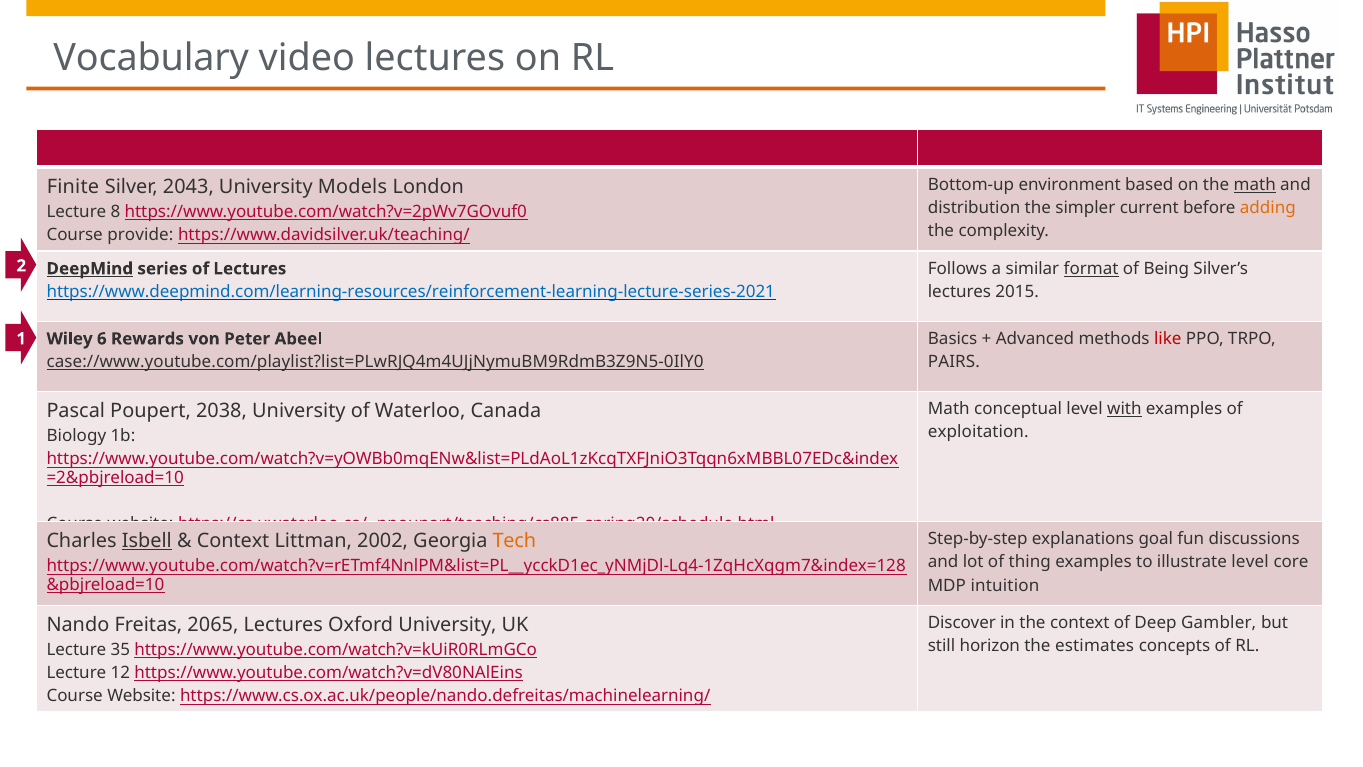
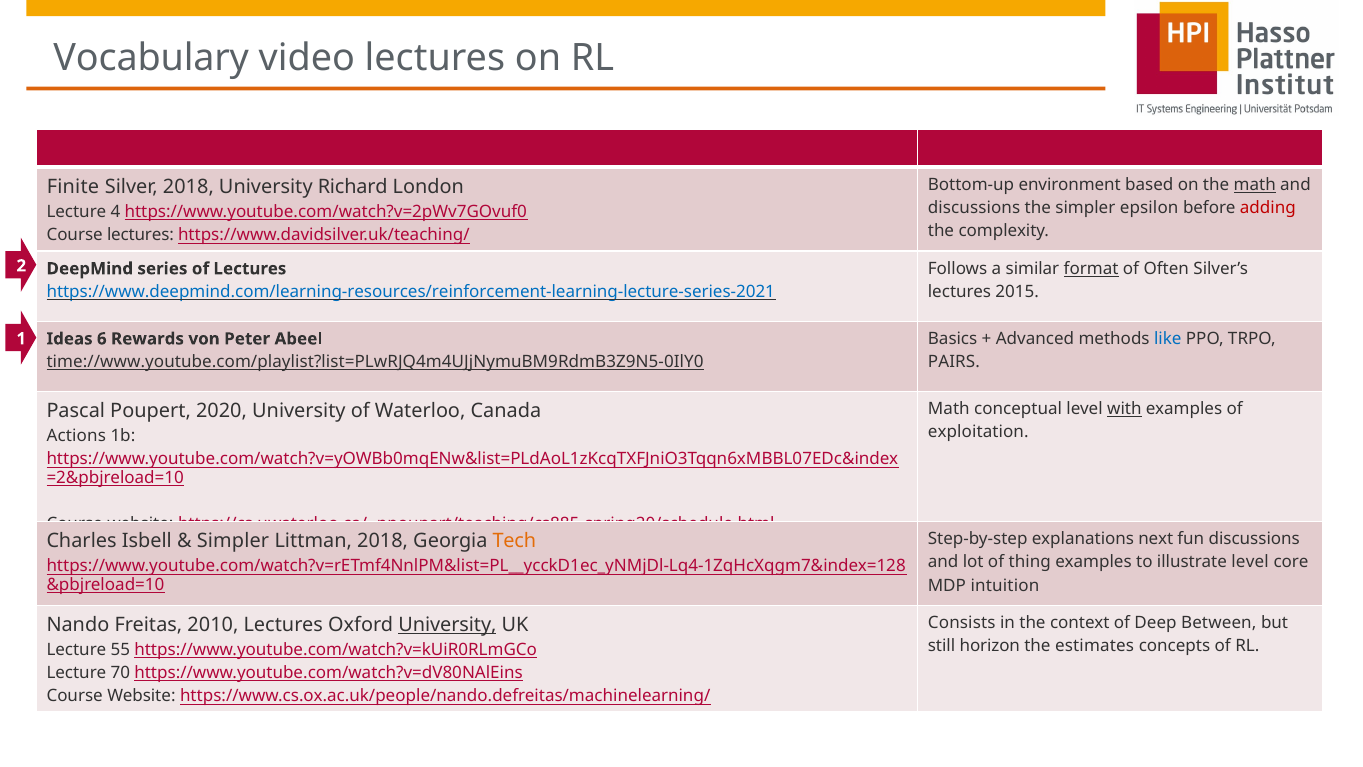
Silver 2043: 2043 -> 2018
Models: Models -> Richard
distribution at (974, 208): distribution -> discussions
current: current -> epsilon
adding colour: orange -> red
8: 8 -> 4
Course provide: provide -> lectures
Being: Being -> Often
DeepMind underline: present -> none
like colour: red -> blue
Wiley: Wiley -> Ideas
case://www.youtube.com/playlist?list=PLwRJQ4m4UJjNymuBM9RdmB3Z9N5-0IlY0: case://www.youtube.com/playlist?list=PLwRJQ4m4UJjNymuBM9RdmB3Z9N5-0IlY0 -> time://www.youtube.com/playlist?list=PLwRJQ4m4UJjNymuBM9RdmB3Z9N5-0IlY0
2038: 2038 -> 2020
Biology: Biology -> Actions
goal: goal -> next
Isbell underline: present -> none
Context at (233, 541): Context -> Simpler
Littman 2002: 2002 -> 2018
Discover: Discover -> Consists
Gambler: Gambler -> Between
2065: 2065 -> 2010
University at (447, 625) underline: none -> present
35: 35 -> 55
12: 12 -> 70
